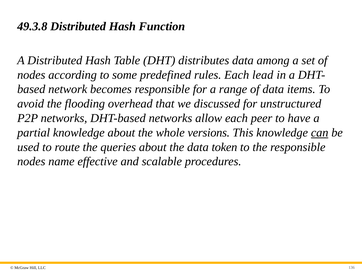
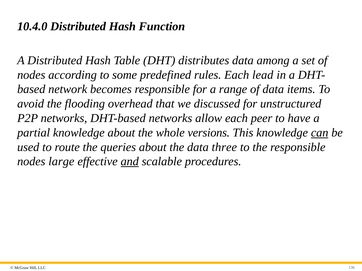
49.3.8: 49.3.8 -> 10.4.0
token: token -> three
name: name -> large
and underline: none -> present
